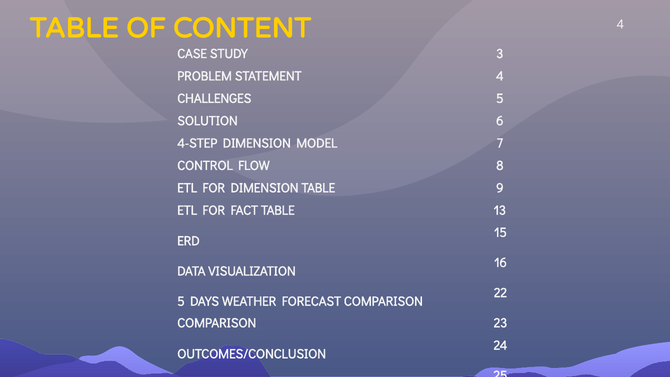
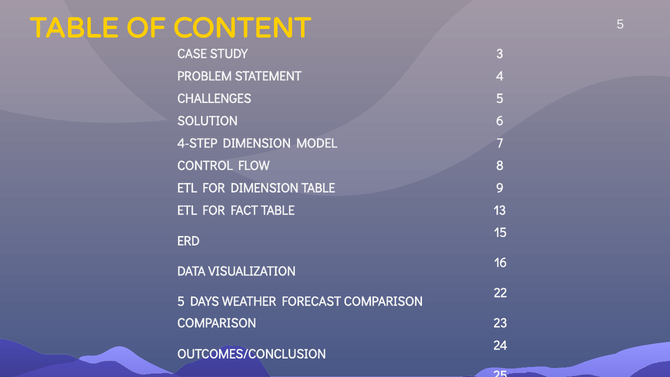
CONTENT 4: 4 -> 5
